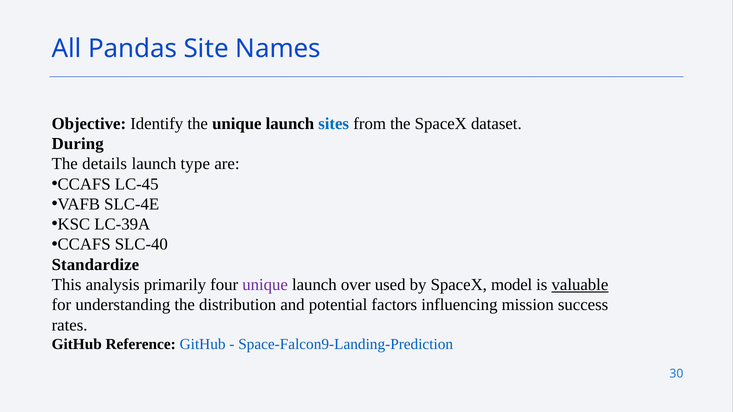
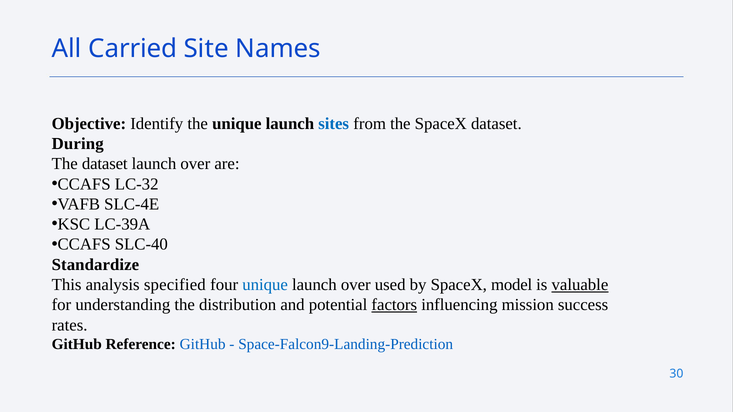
Pandas: Pandas -> Carried
The details: details -> dataset
type at (195, 164): type -> over
LC-45: LC-45 -> LC-32
primarily: primarily -> specified
unique at (265, 285) colour: purple -> blue
factors underline: none -> present
